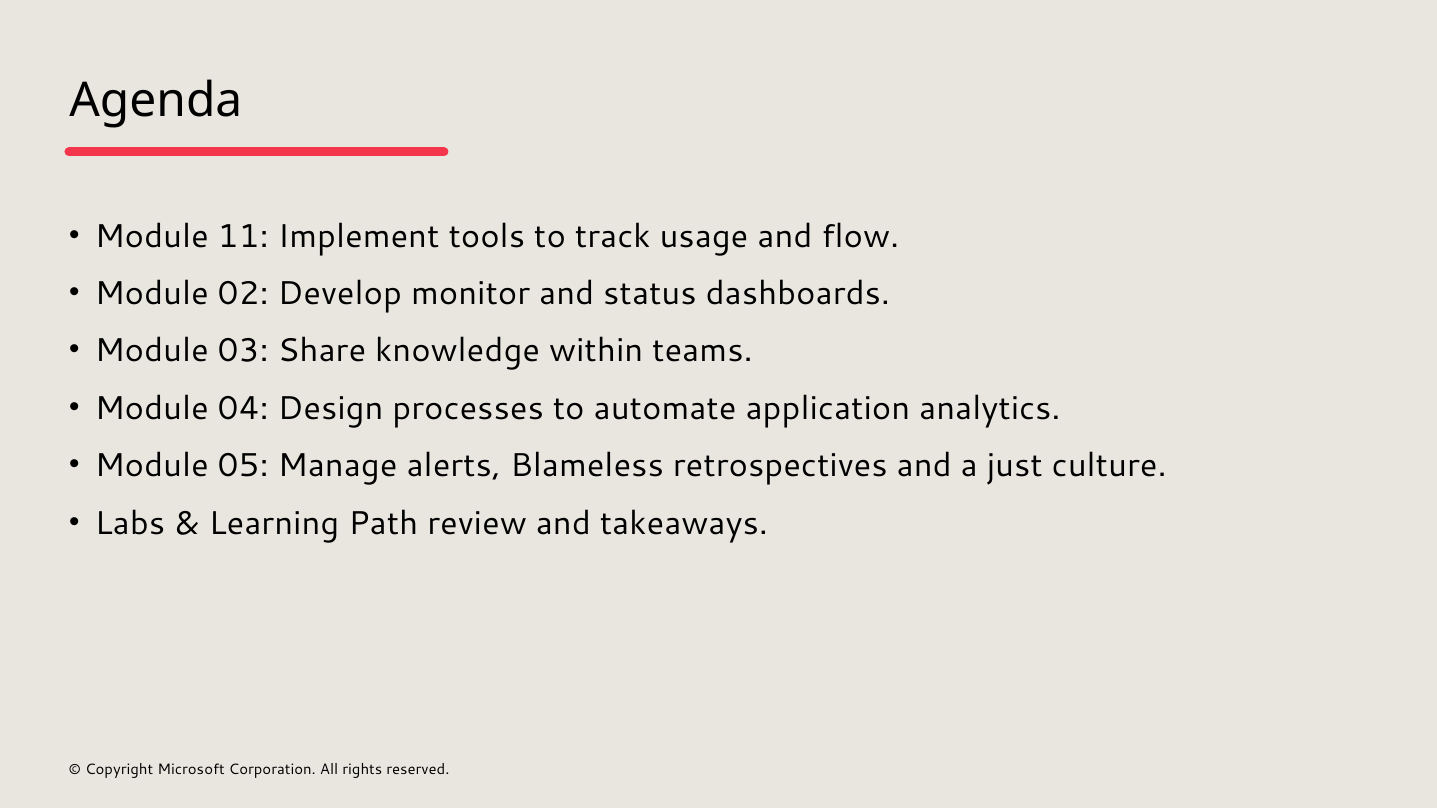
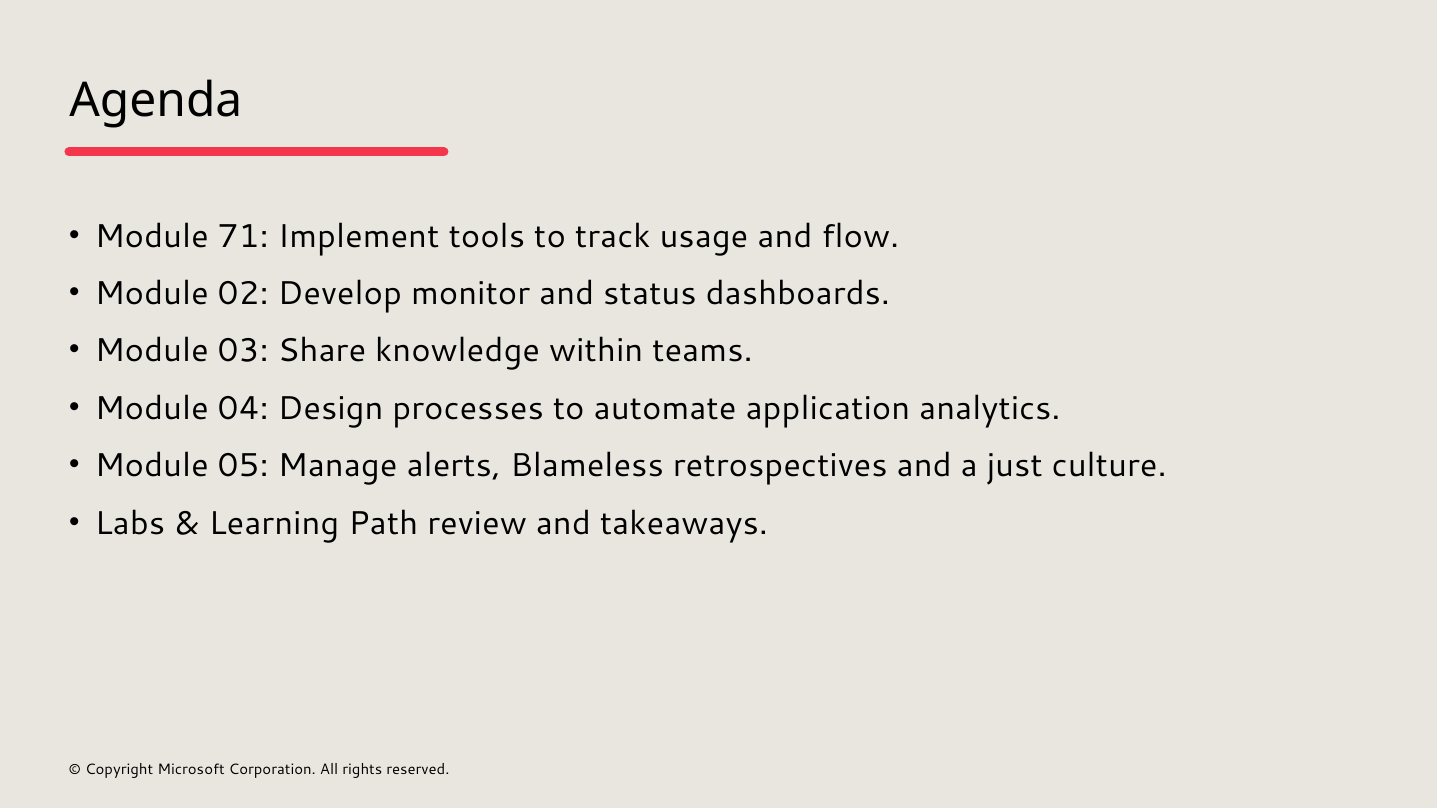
11: 11 -> 71
